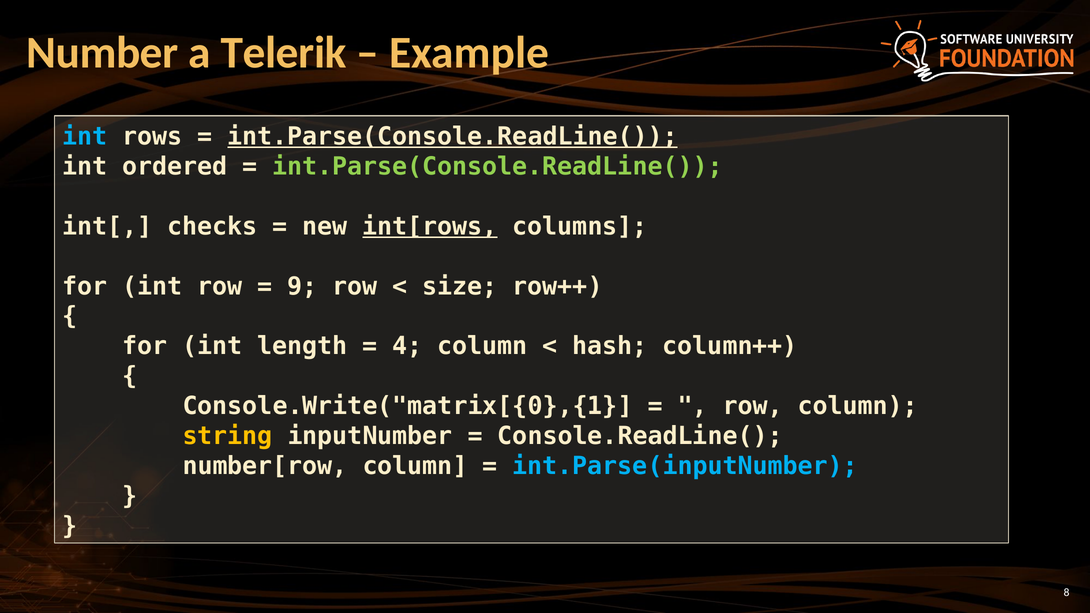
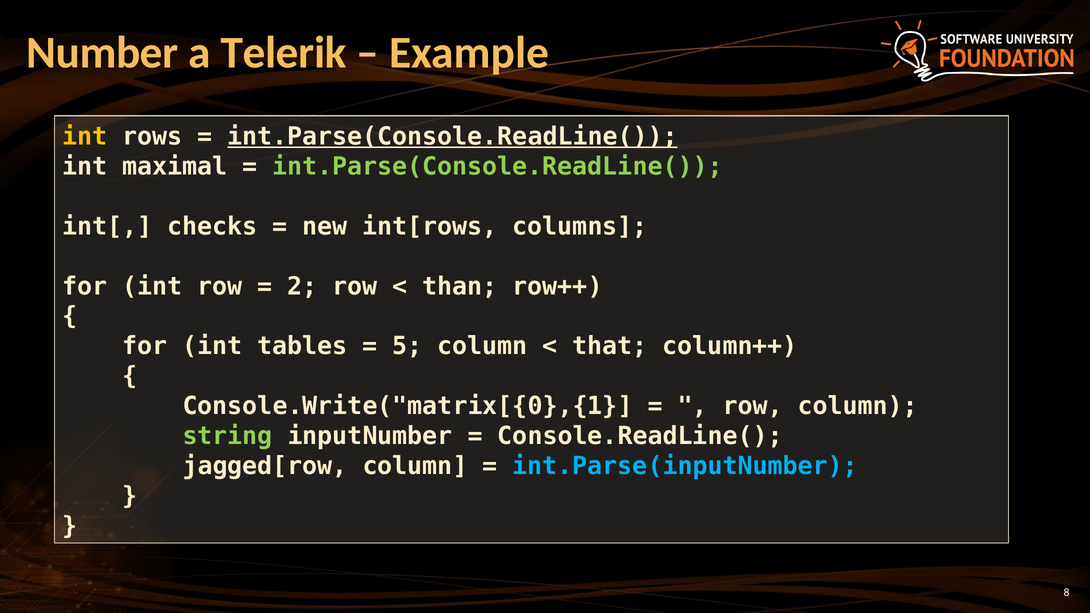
int at (85, 137) colour: light blue -> yellow
ordered: ordered -> maximal
int[rows underline: present -> none
9: 9 -> 2
size: size -> than
length: length -> tables
4: 4 -> 5
hash: hash -> that
string colour: yellow -> light green
number[row: number[row -> jagged[row
